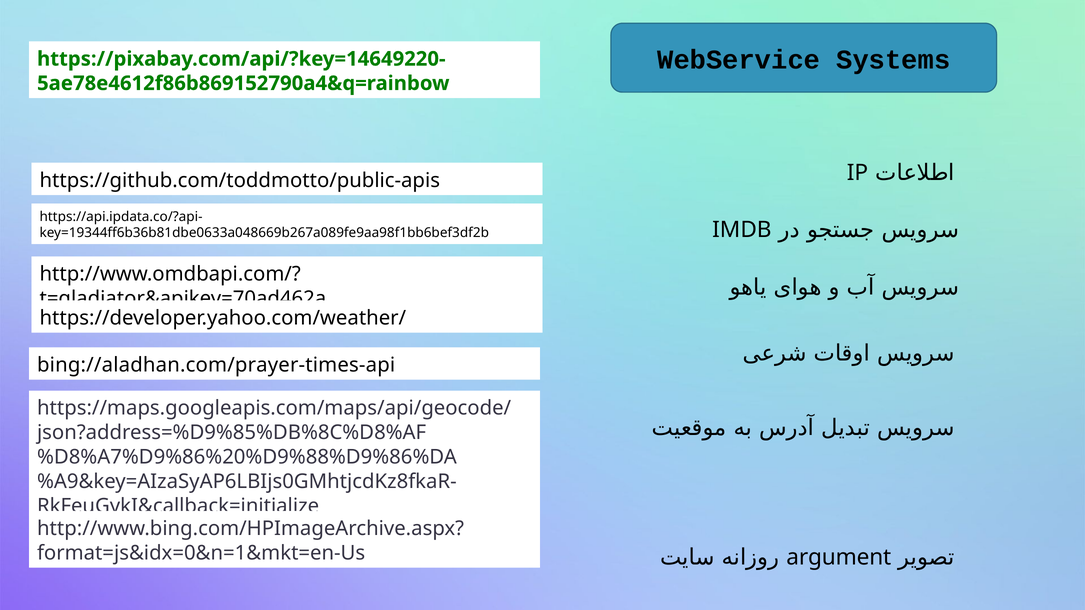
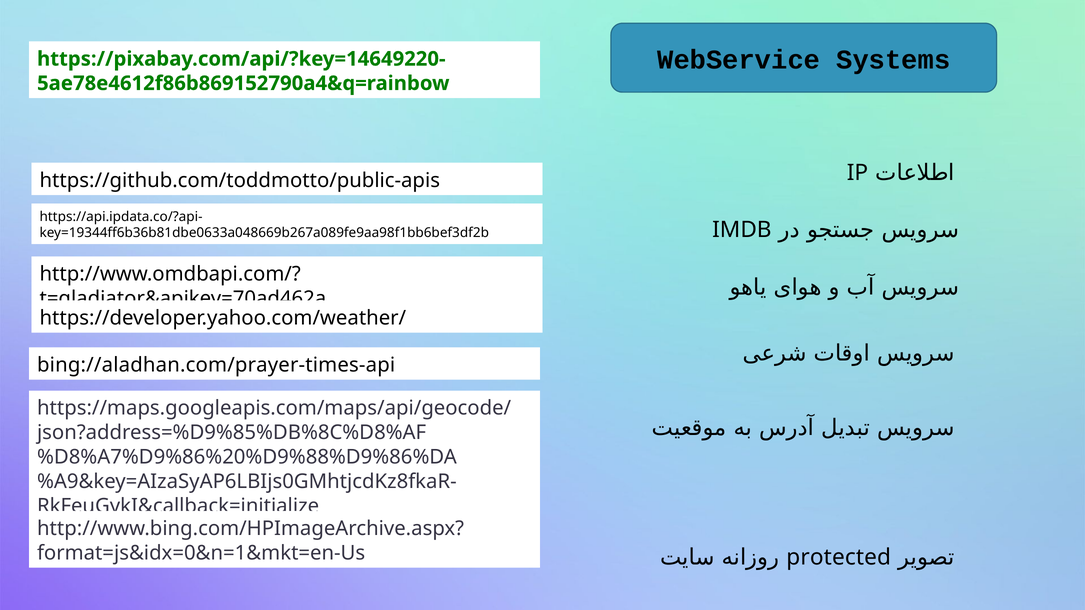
argument: argument -> protected
